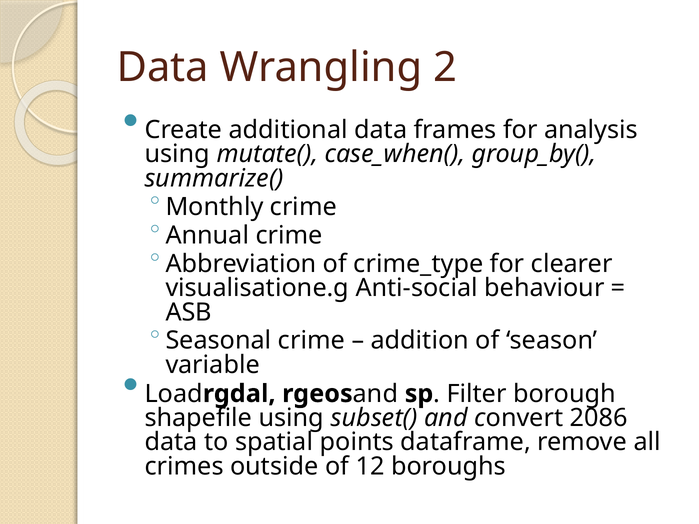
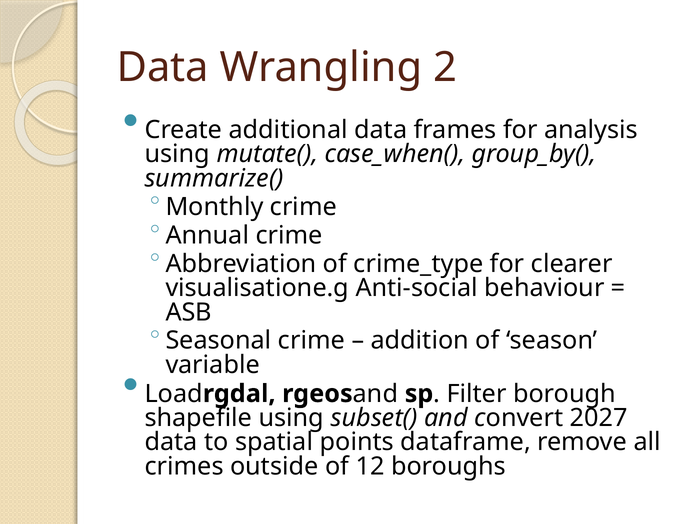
2086: 2086 -> 2027
